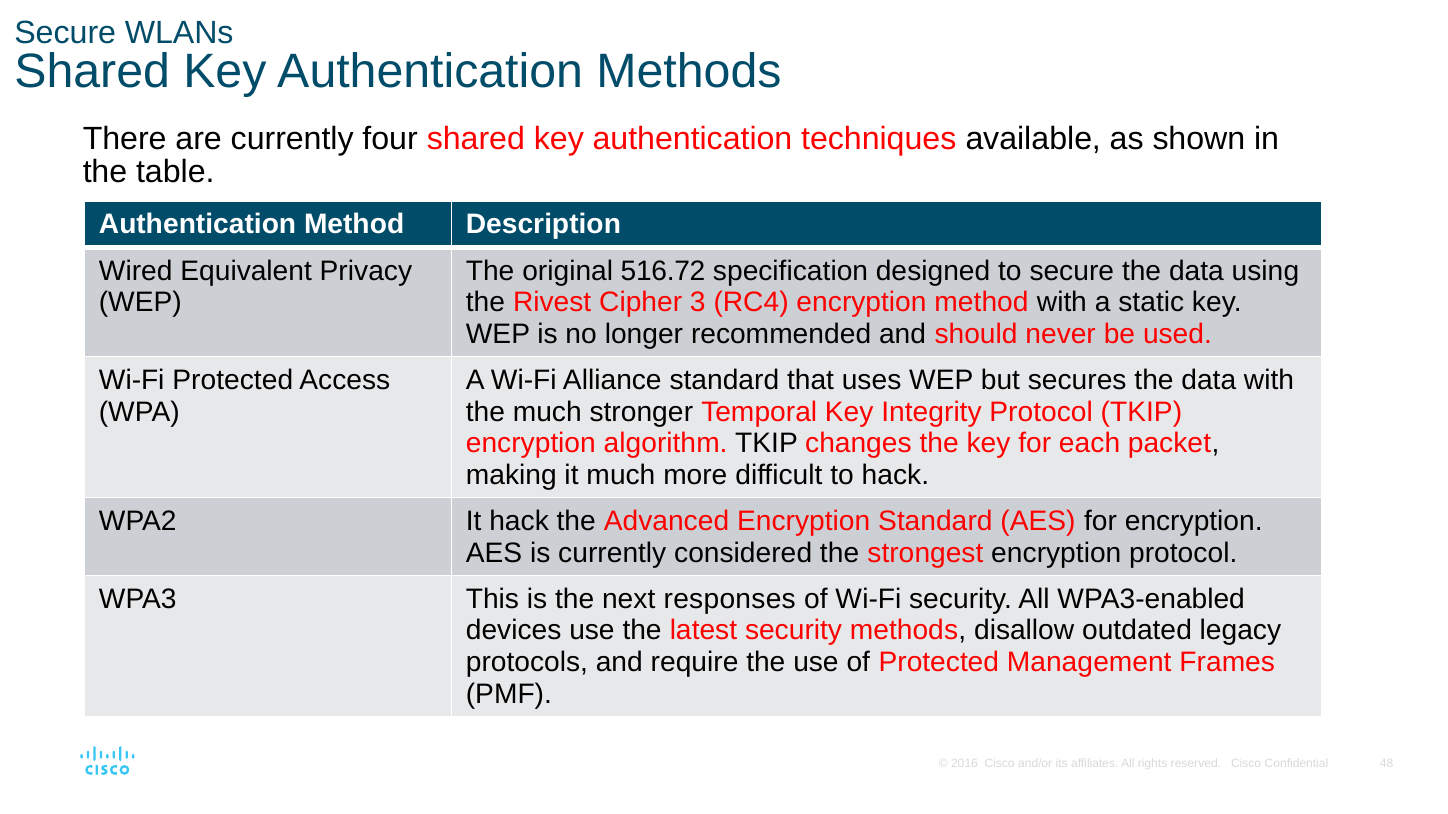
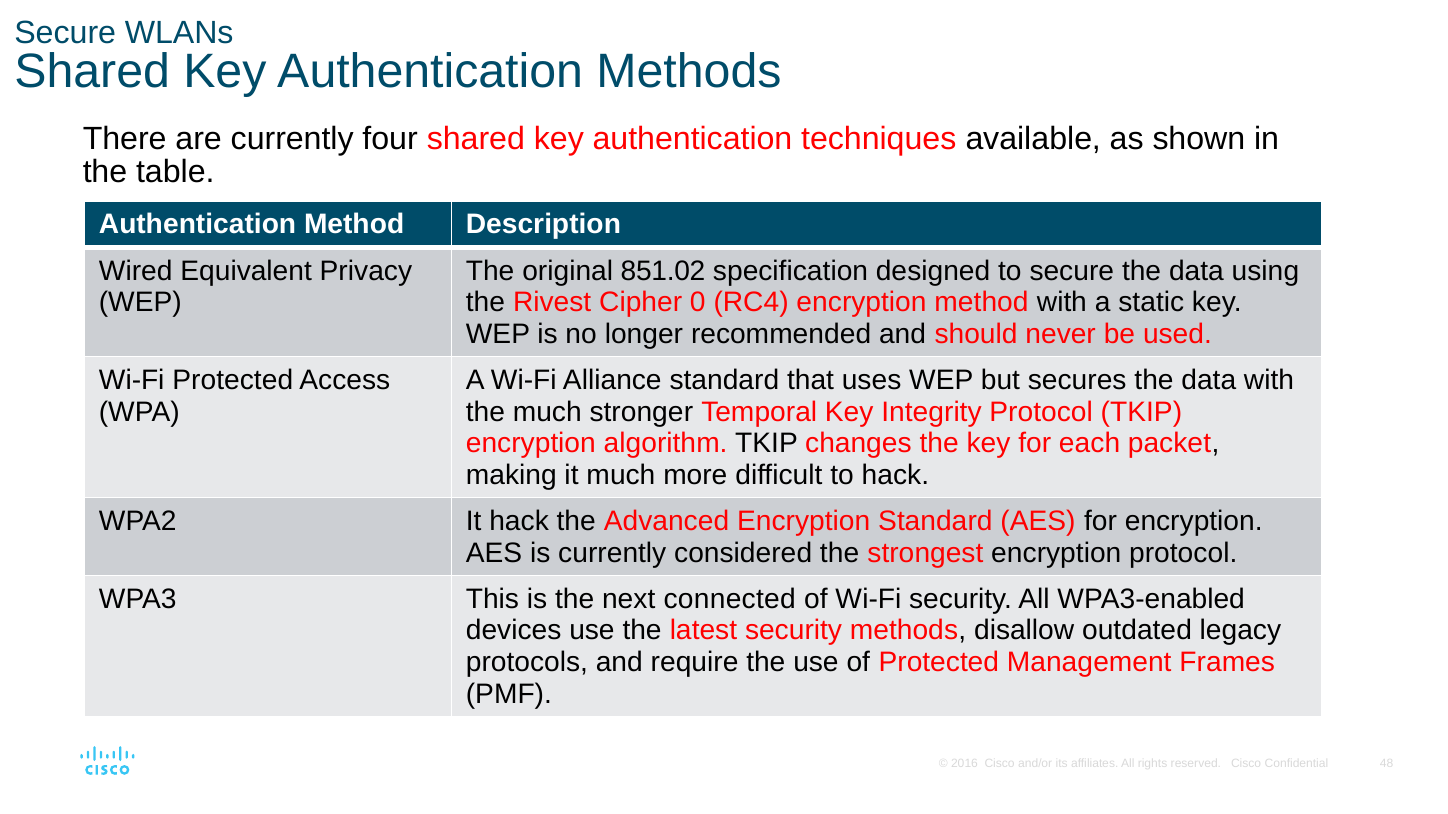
516.72: 516.72 -> 851.02
3: 3 -> 0
responses: responses -> connected
